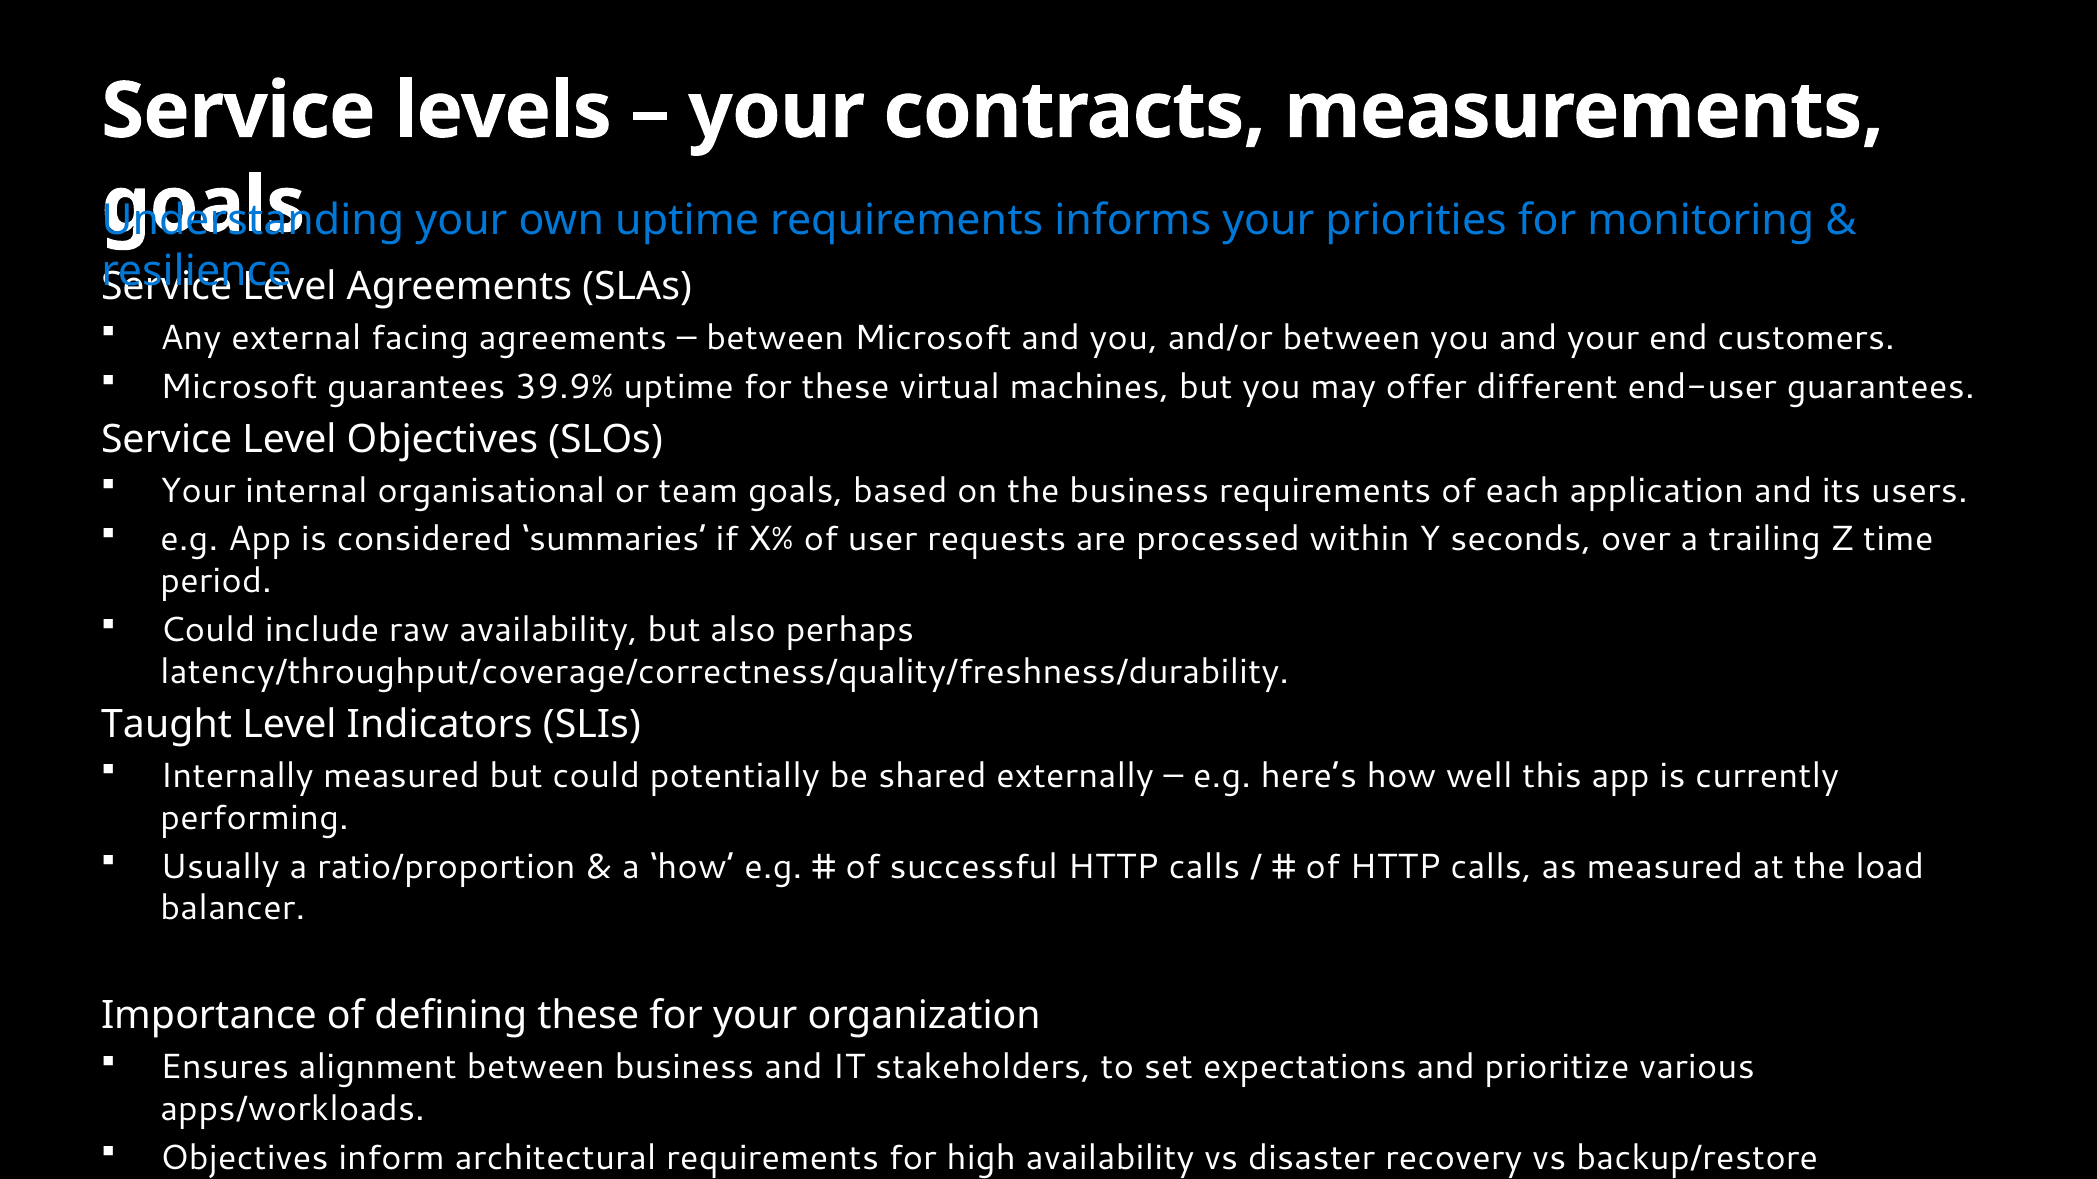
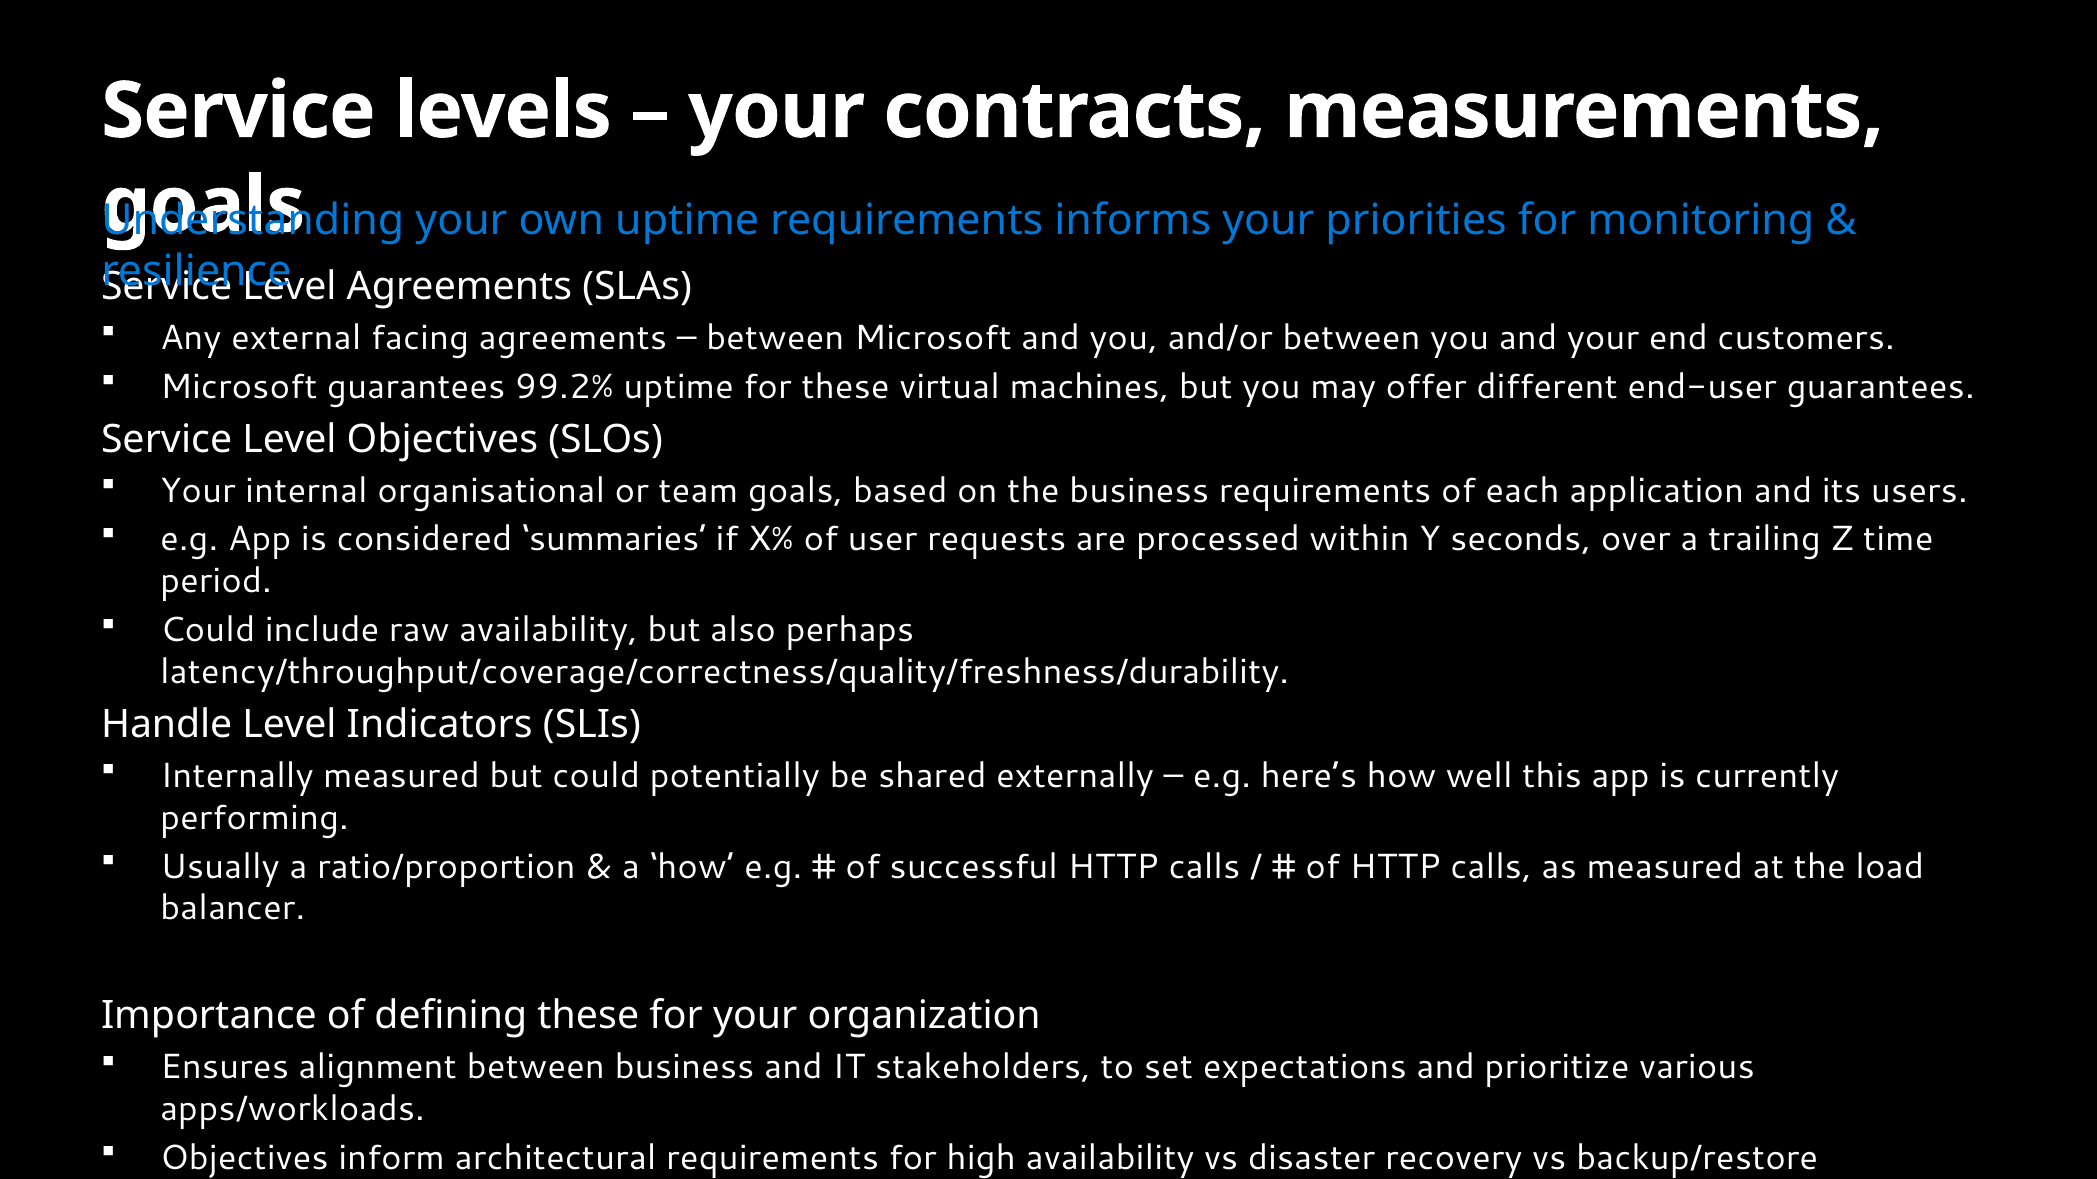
39.9%: 39.9% -> 99.2%
Taught: Taught -> Handle
